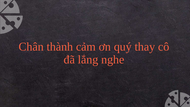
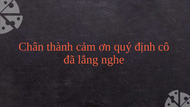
thay: thay -> định
